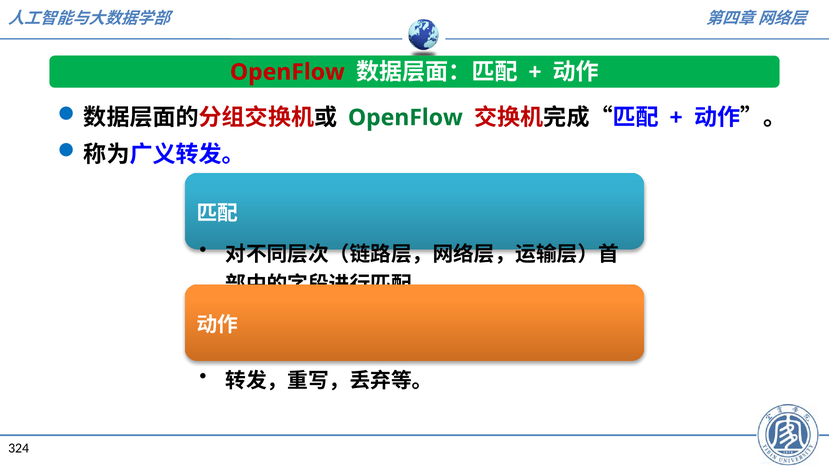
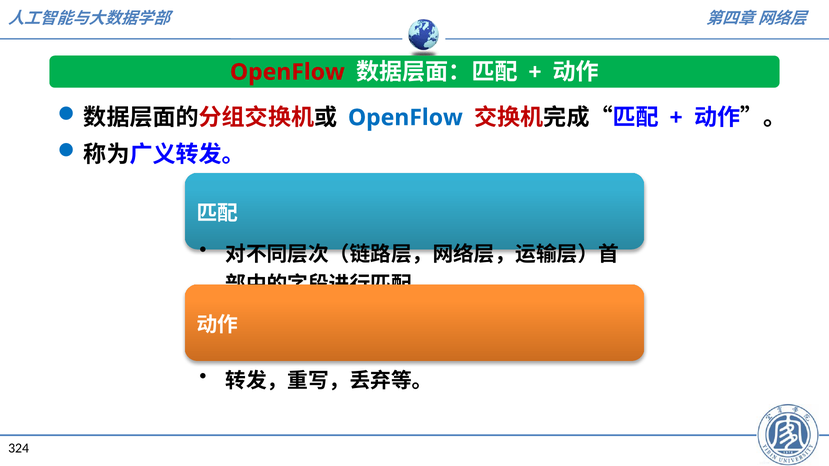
OpenFlow at (405, 118) colour: green -> blue
